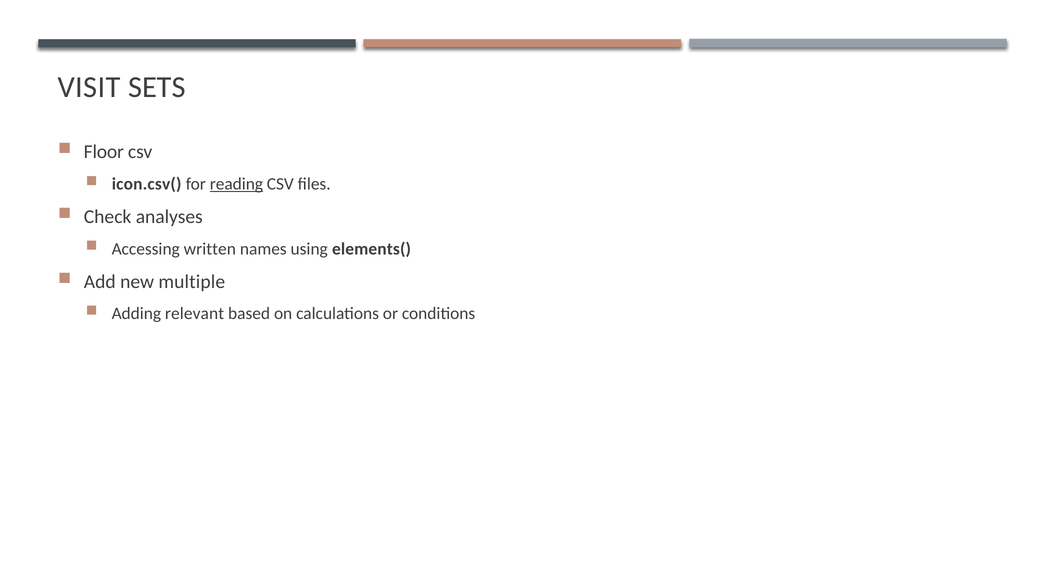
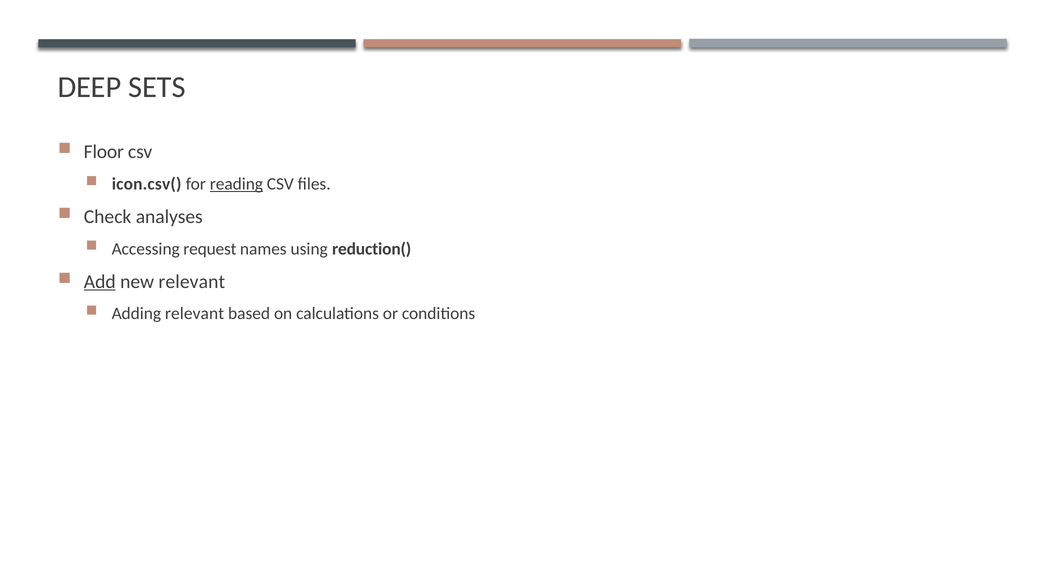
VISIT: VISIT -> DEEP
written: written -> request
elements(: elements( -> reduction(
Add underline: none -> present
new multiple: multiple -> relevant
